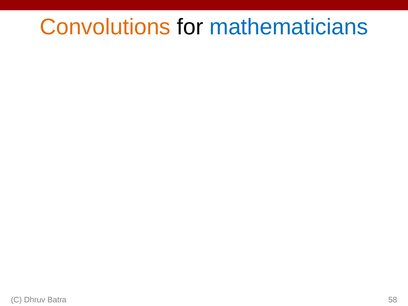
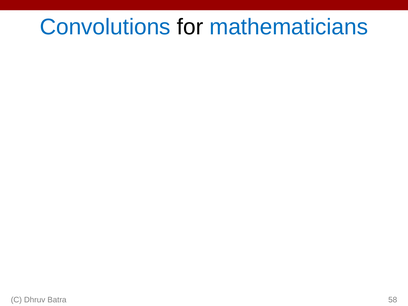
Convolutions colour: orange -> blue
